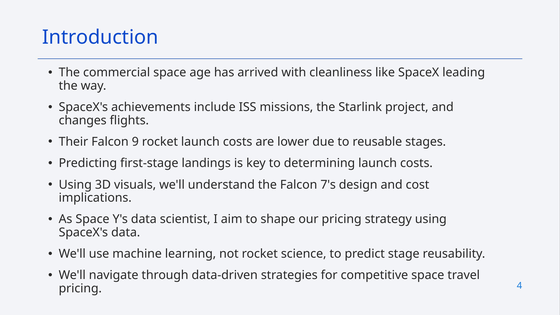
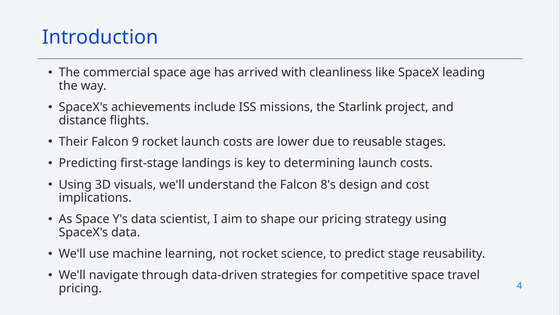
changes: changes -> distance
7's: 7's -> 8's
